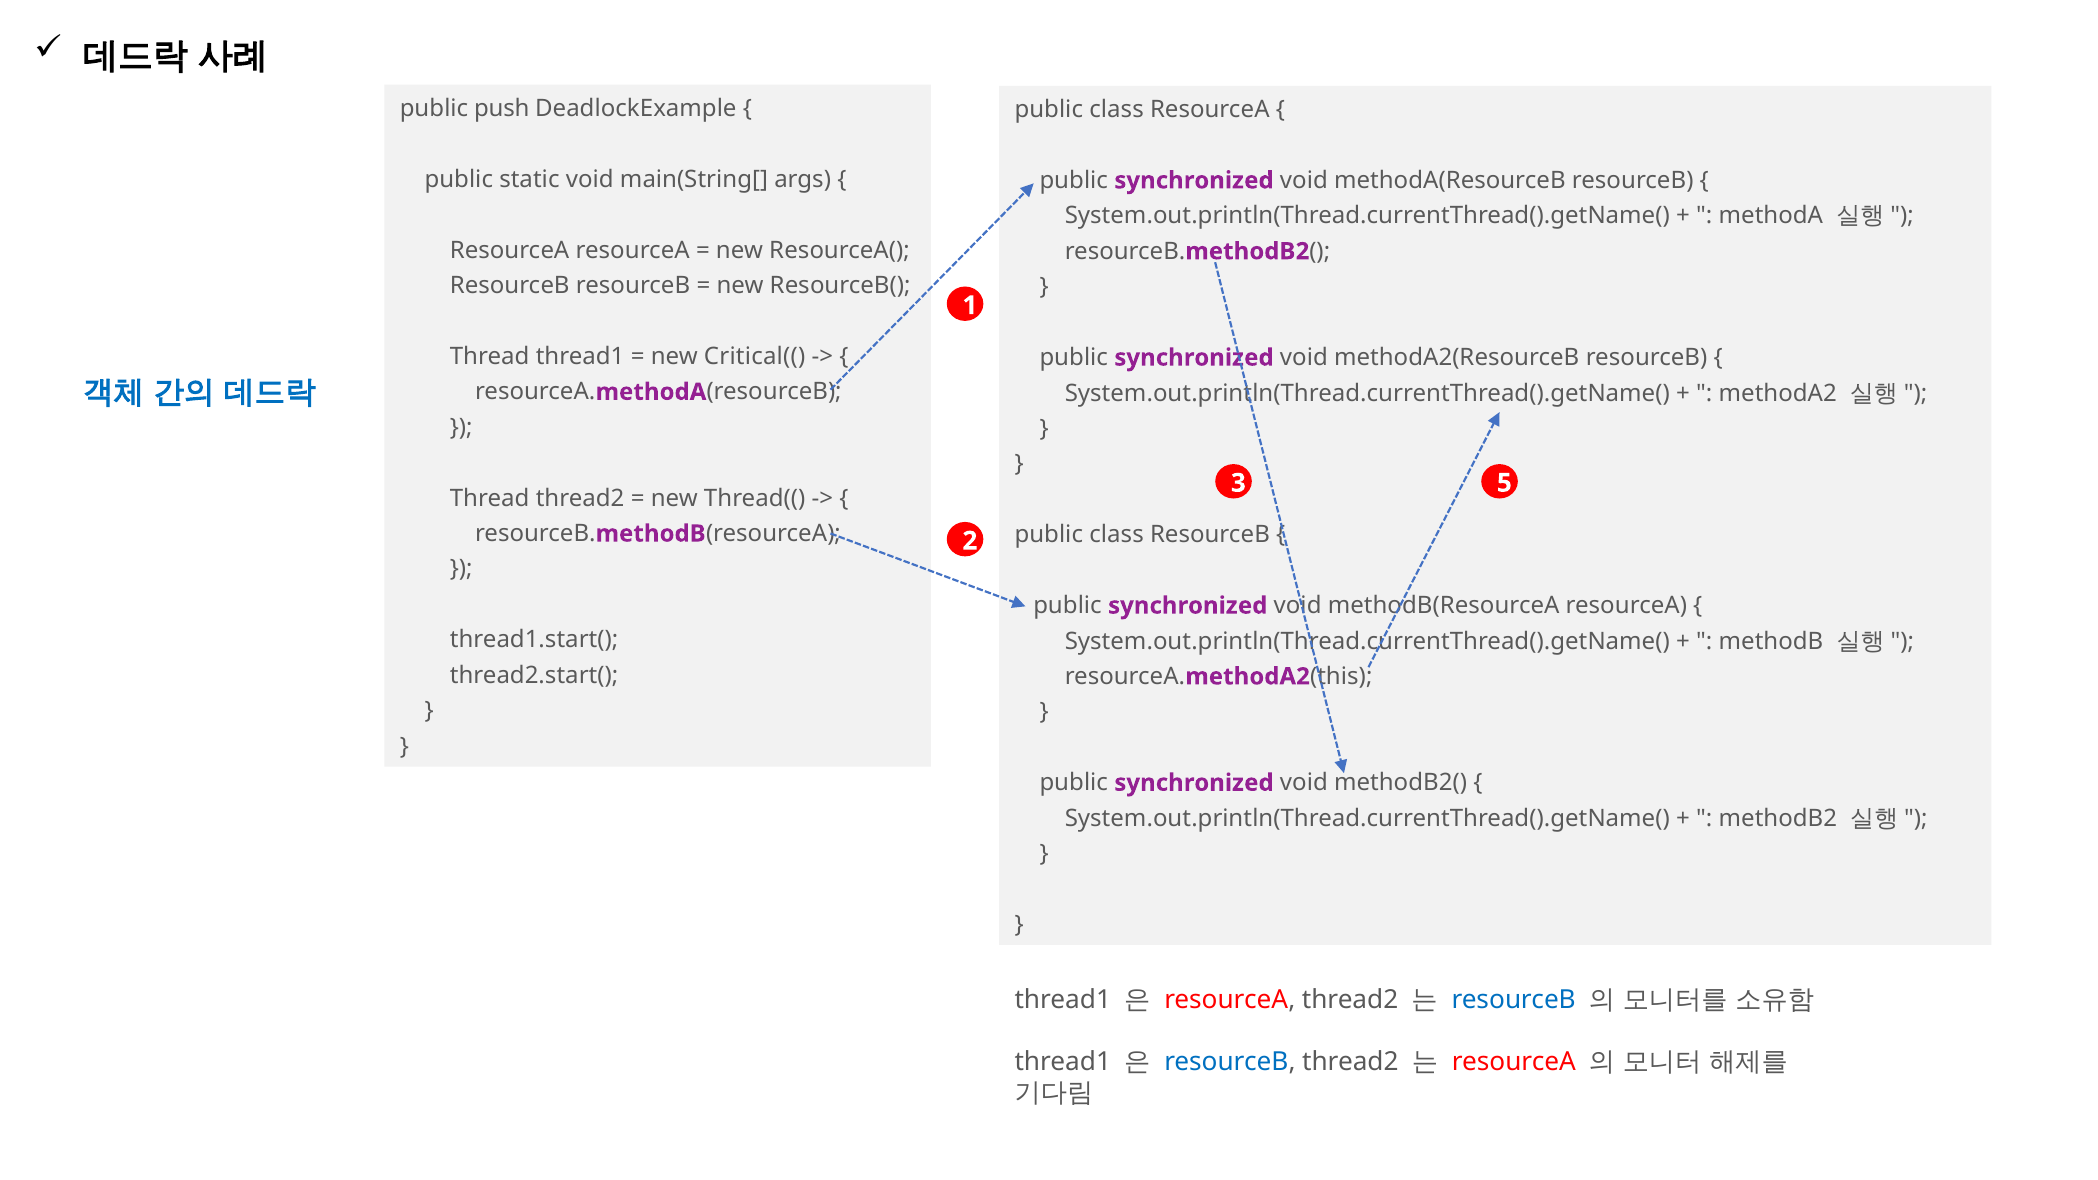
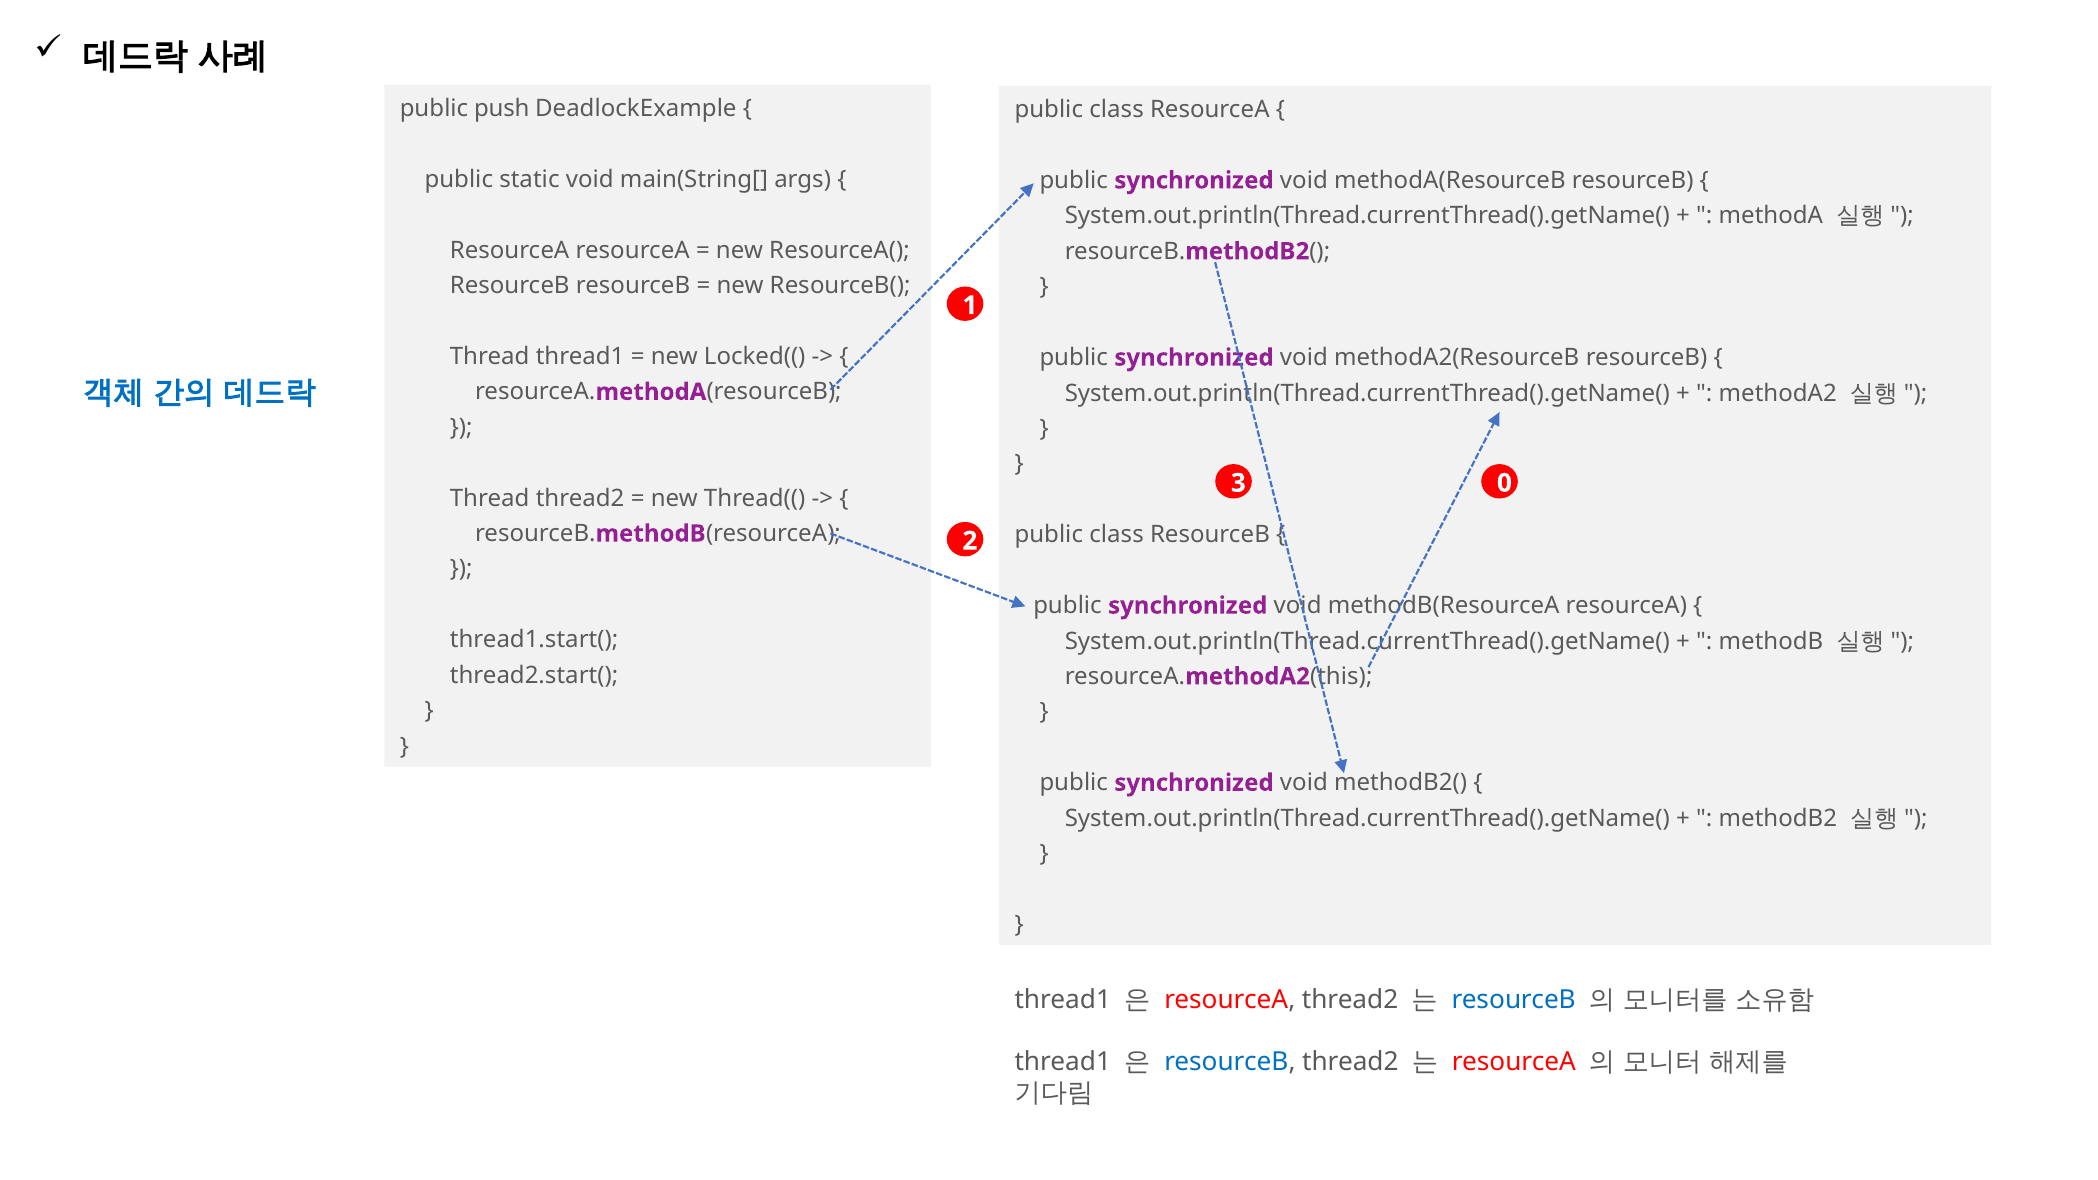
Critical((: Critical(( -> Locked((
5: 5 -> 0
